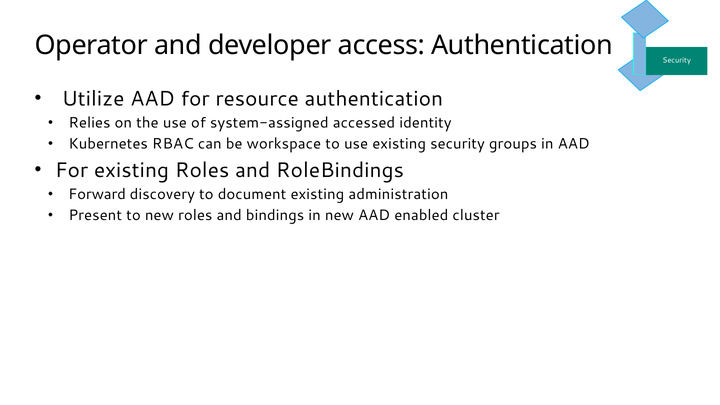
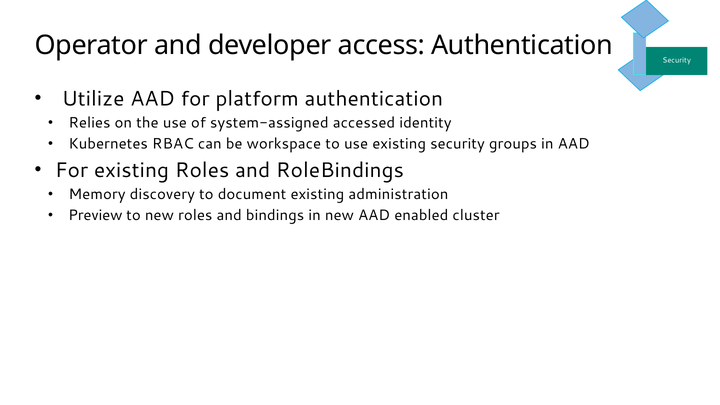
resource: resource -> platform
Forward: Forward -> Memory
Present: Present -> Preview
